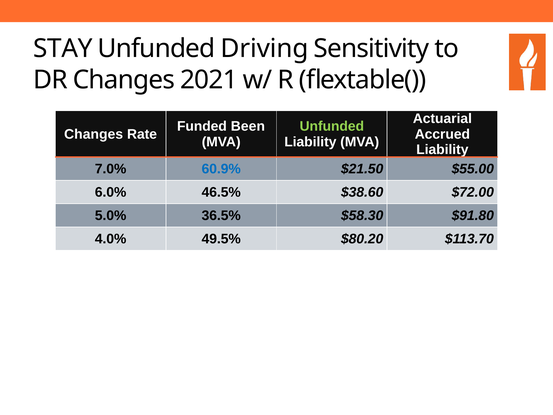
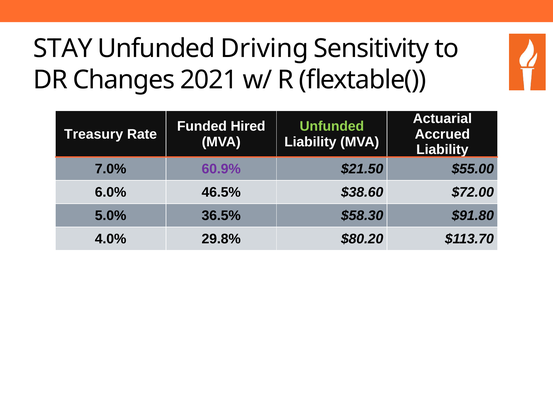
Been: Been -> Hired
Changes at (94, 134): Changes -> Treasury
60.9% colour: blue -> purple
49.5%: 49.5% -> 29.8%
